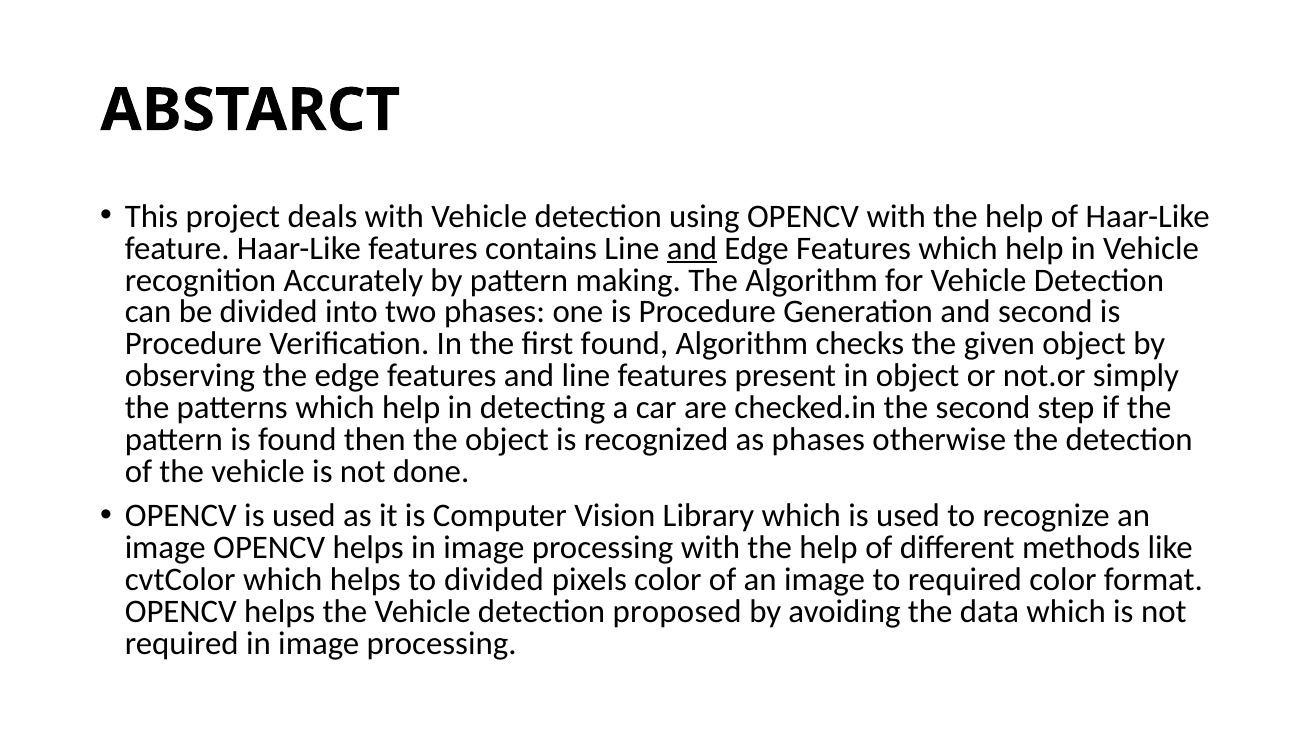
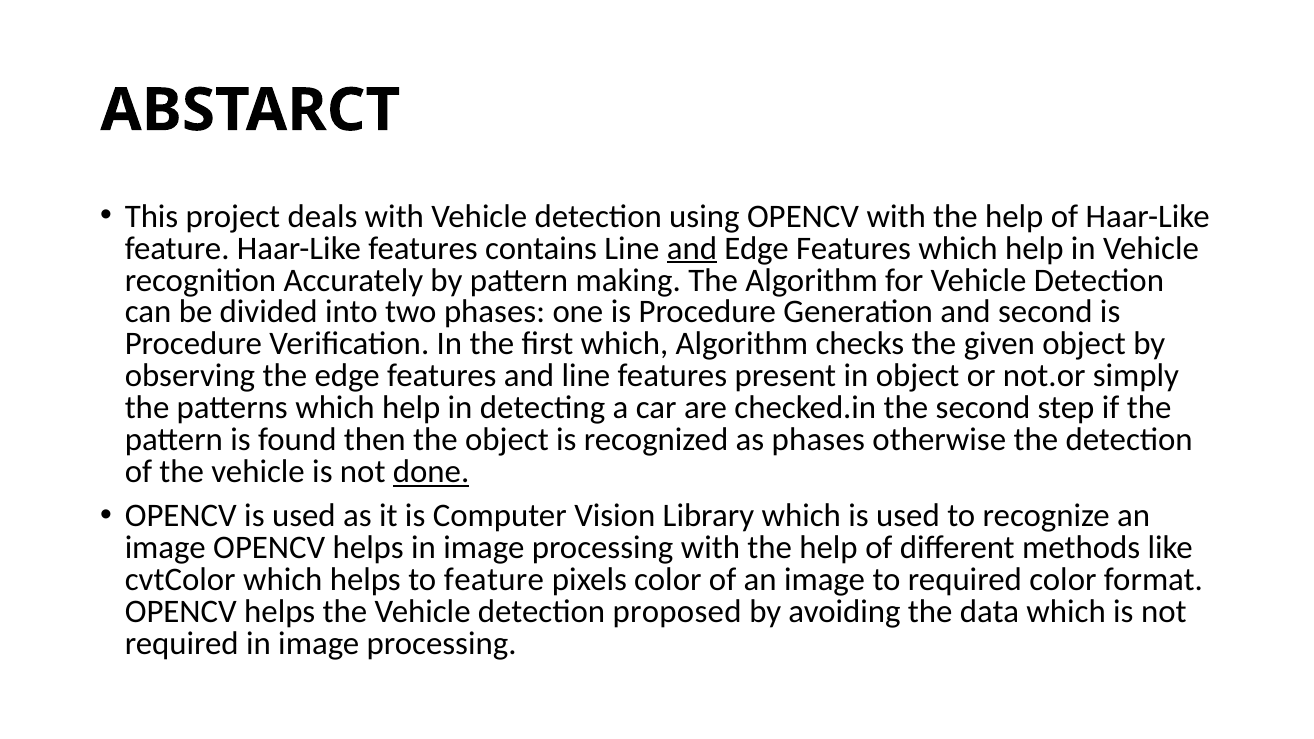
first found: found -> which
done underline: none -> present
to divided: divided -> feature
